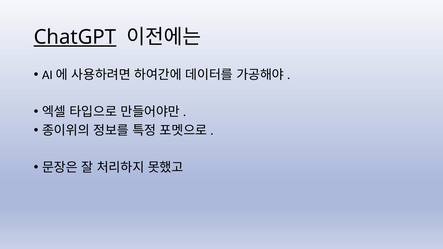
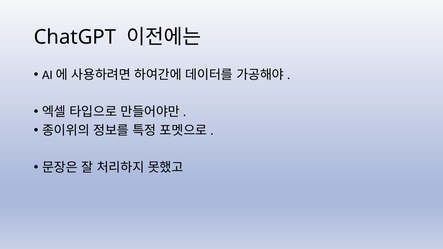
ChatGPT underline: present -> none
